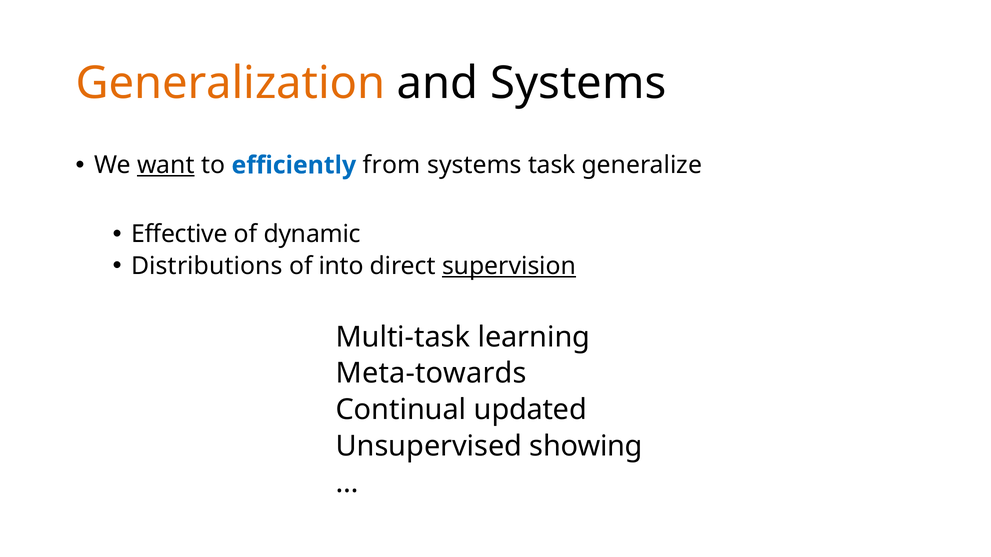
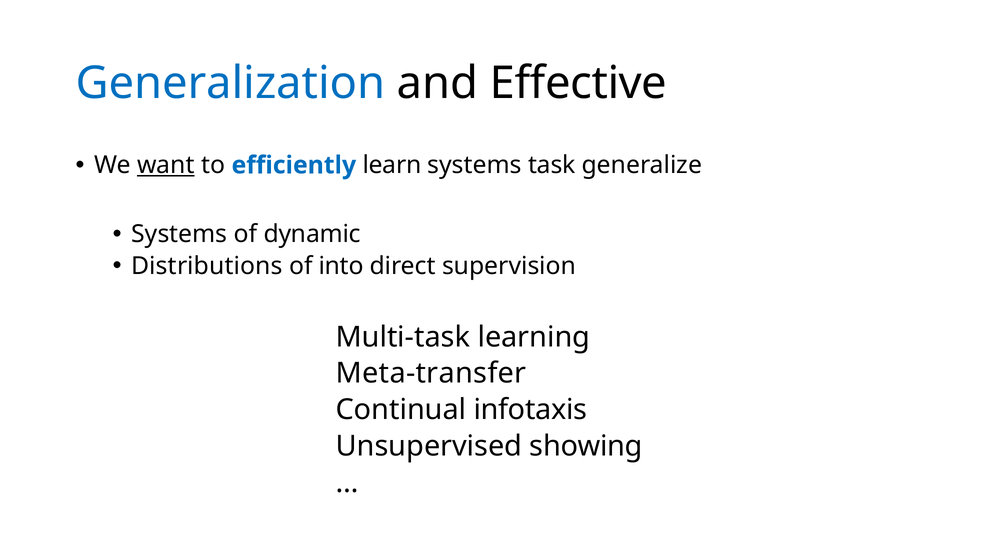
Generalization colour: orange -> blue
and Systems: Systems -> Effective
from: from -> learn
Effective at (179, 234): Effective -> Systems
supervision underline: present -> none
Meta-towards: Meta-towards -> Meta-transfer
updated: updated -> infotaxis
